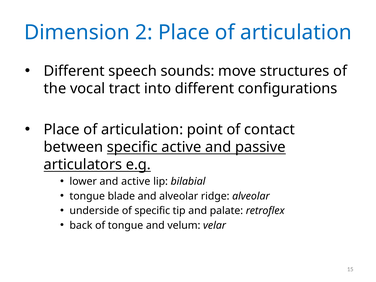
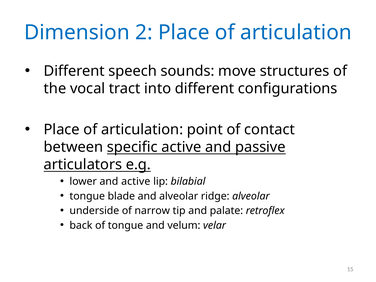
of specific: specific -> narrow
